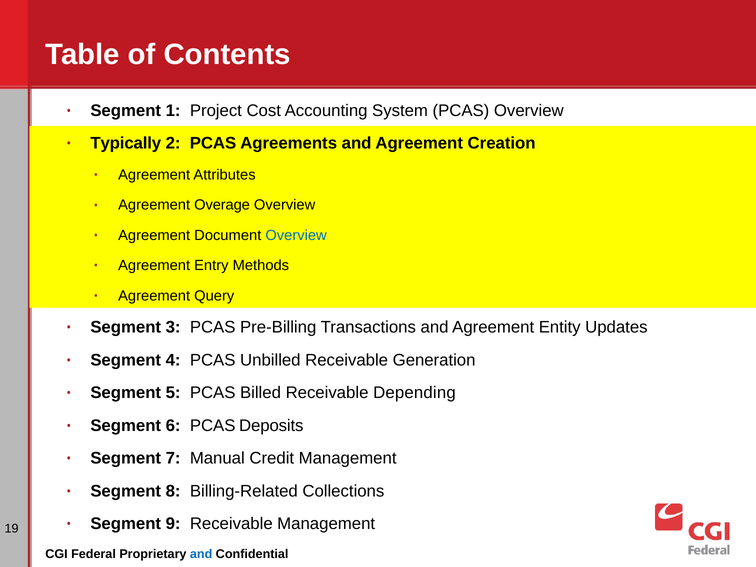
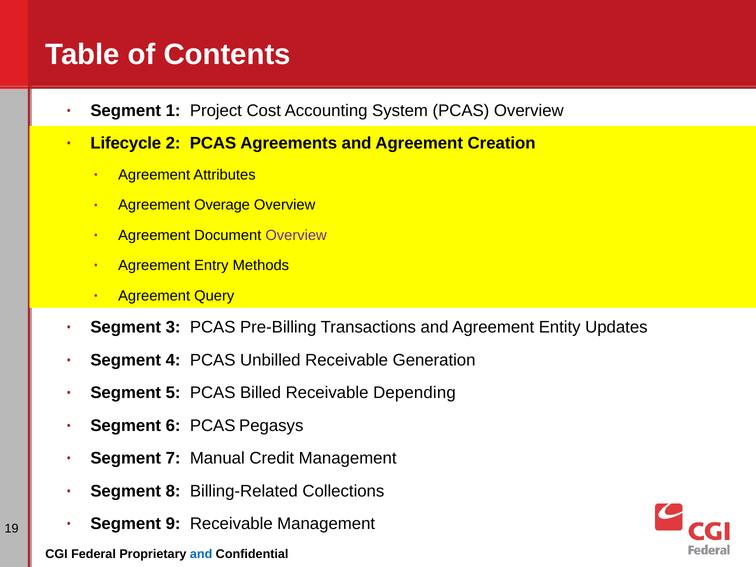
Typically: Typically -> Lifecycle
Overview at (296, 235) colour: blue -> purple
Deposits: Deposits -> Pegasys
